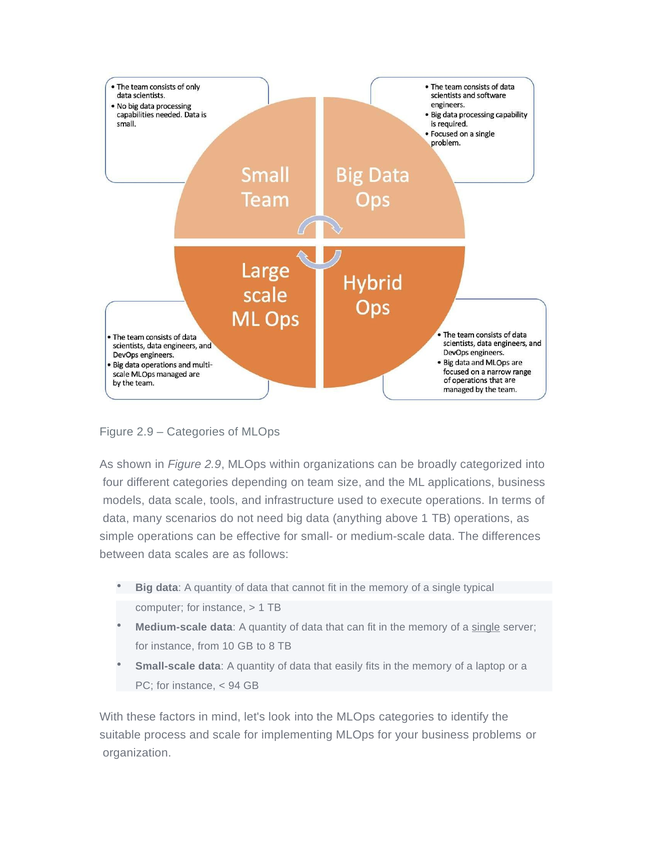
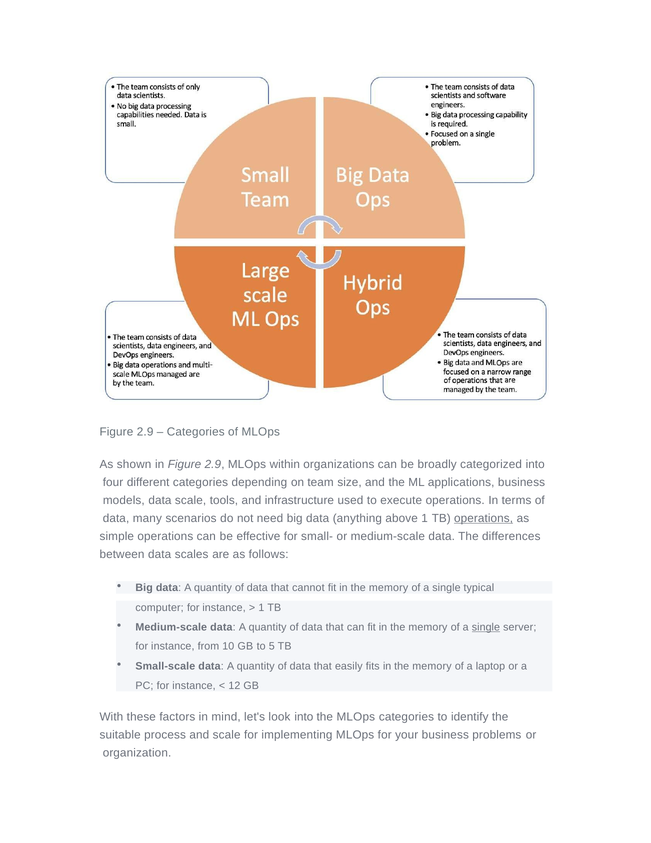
operations at (484, 518) underline: none -> present
8: 8 -> 5
94: 94 -> 12
